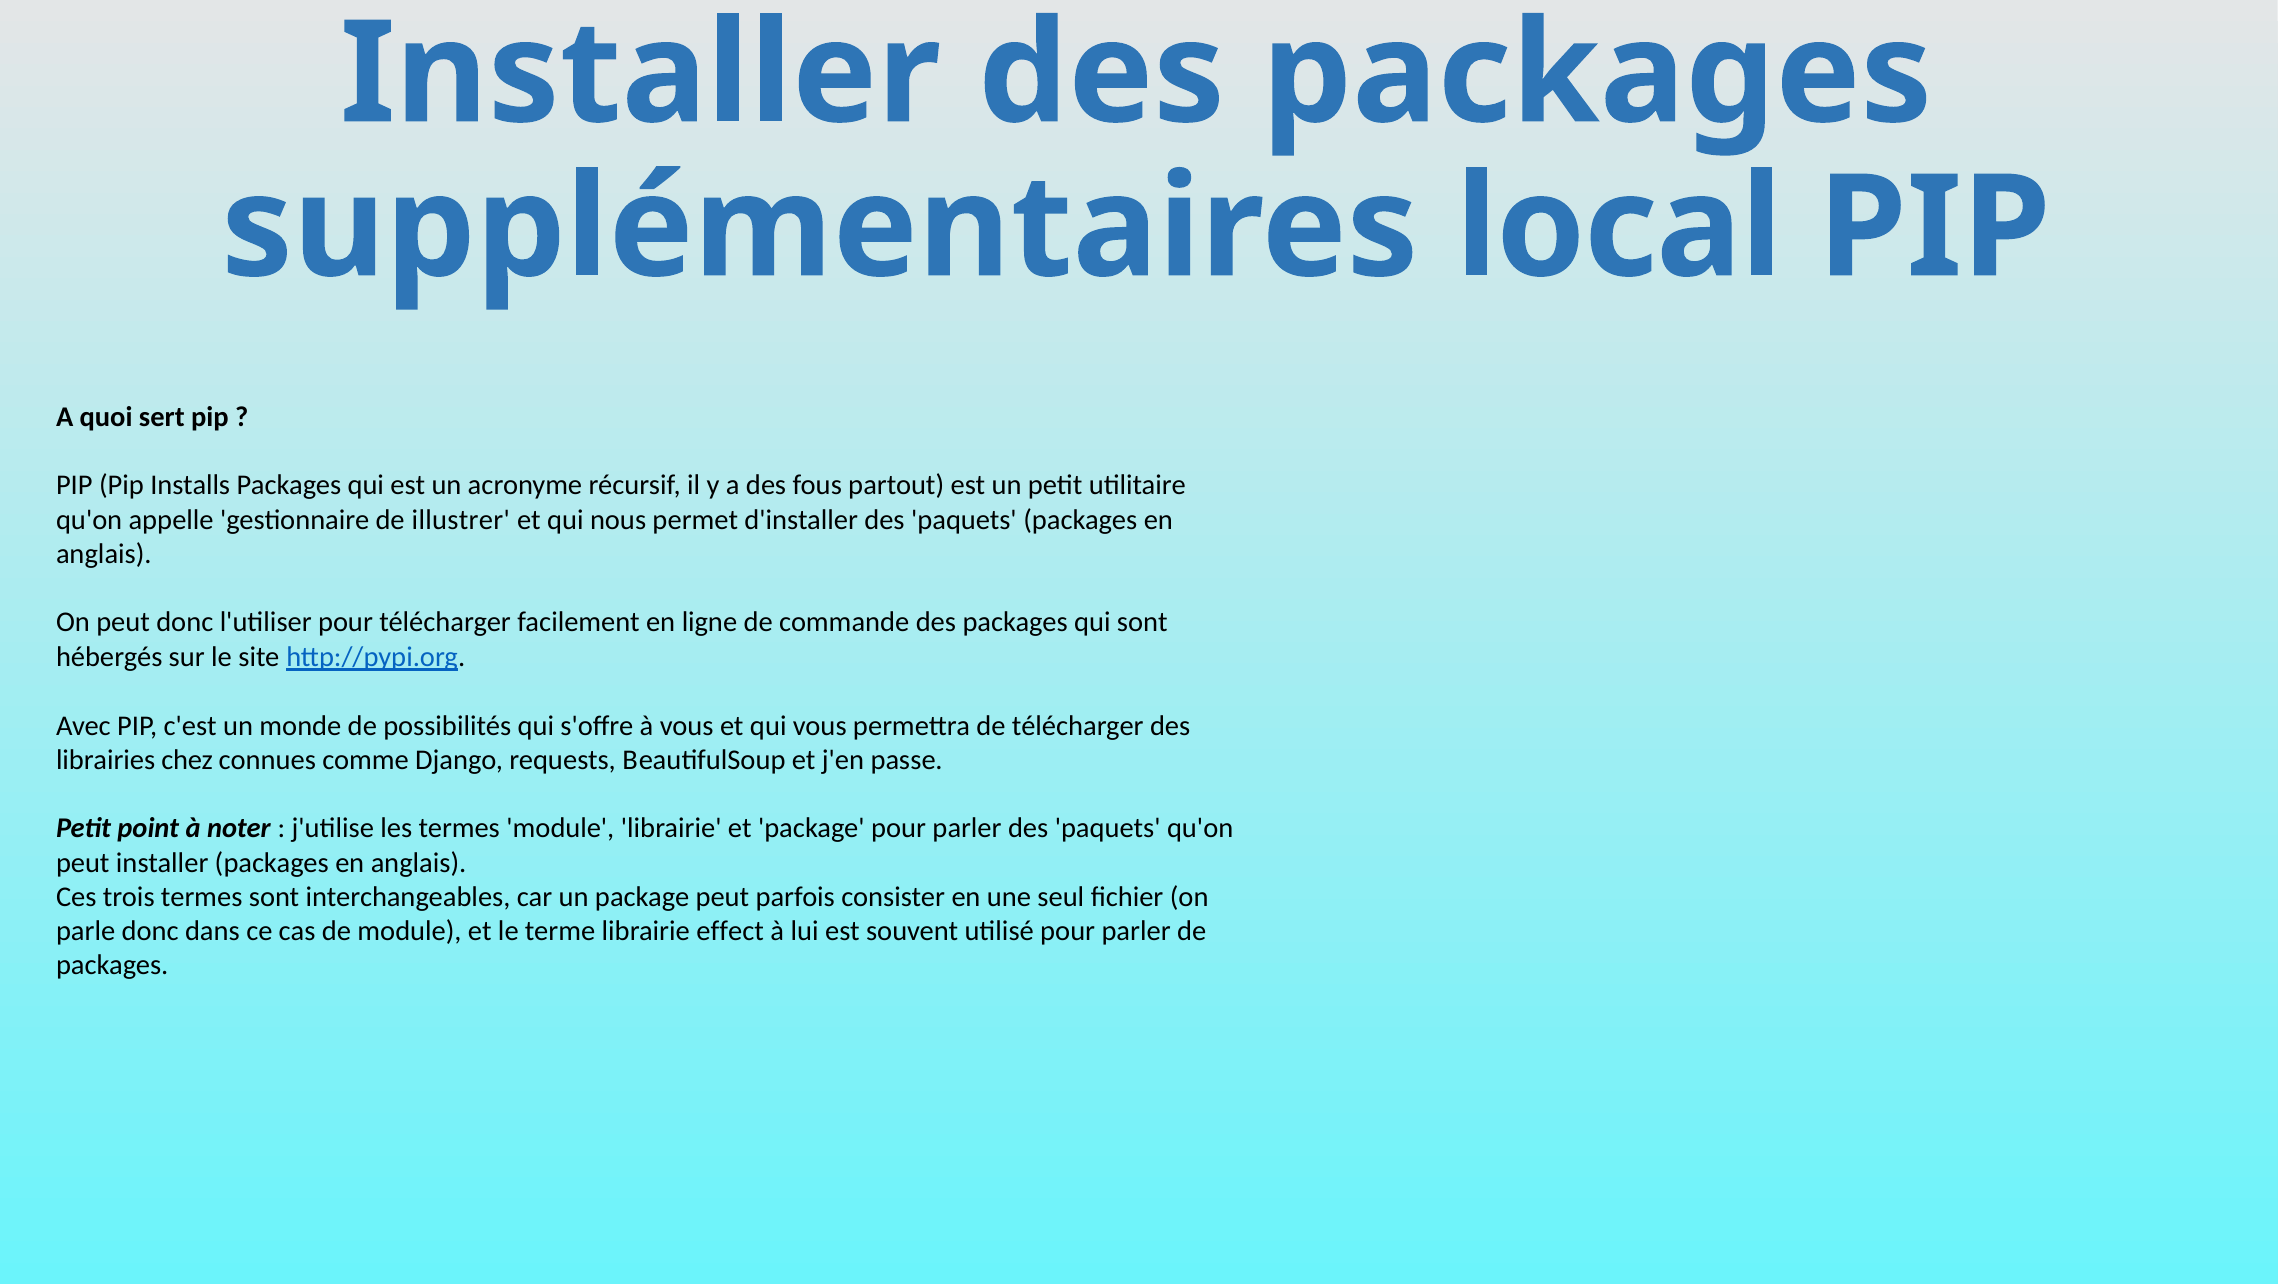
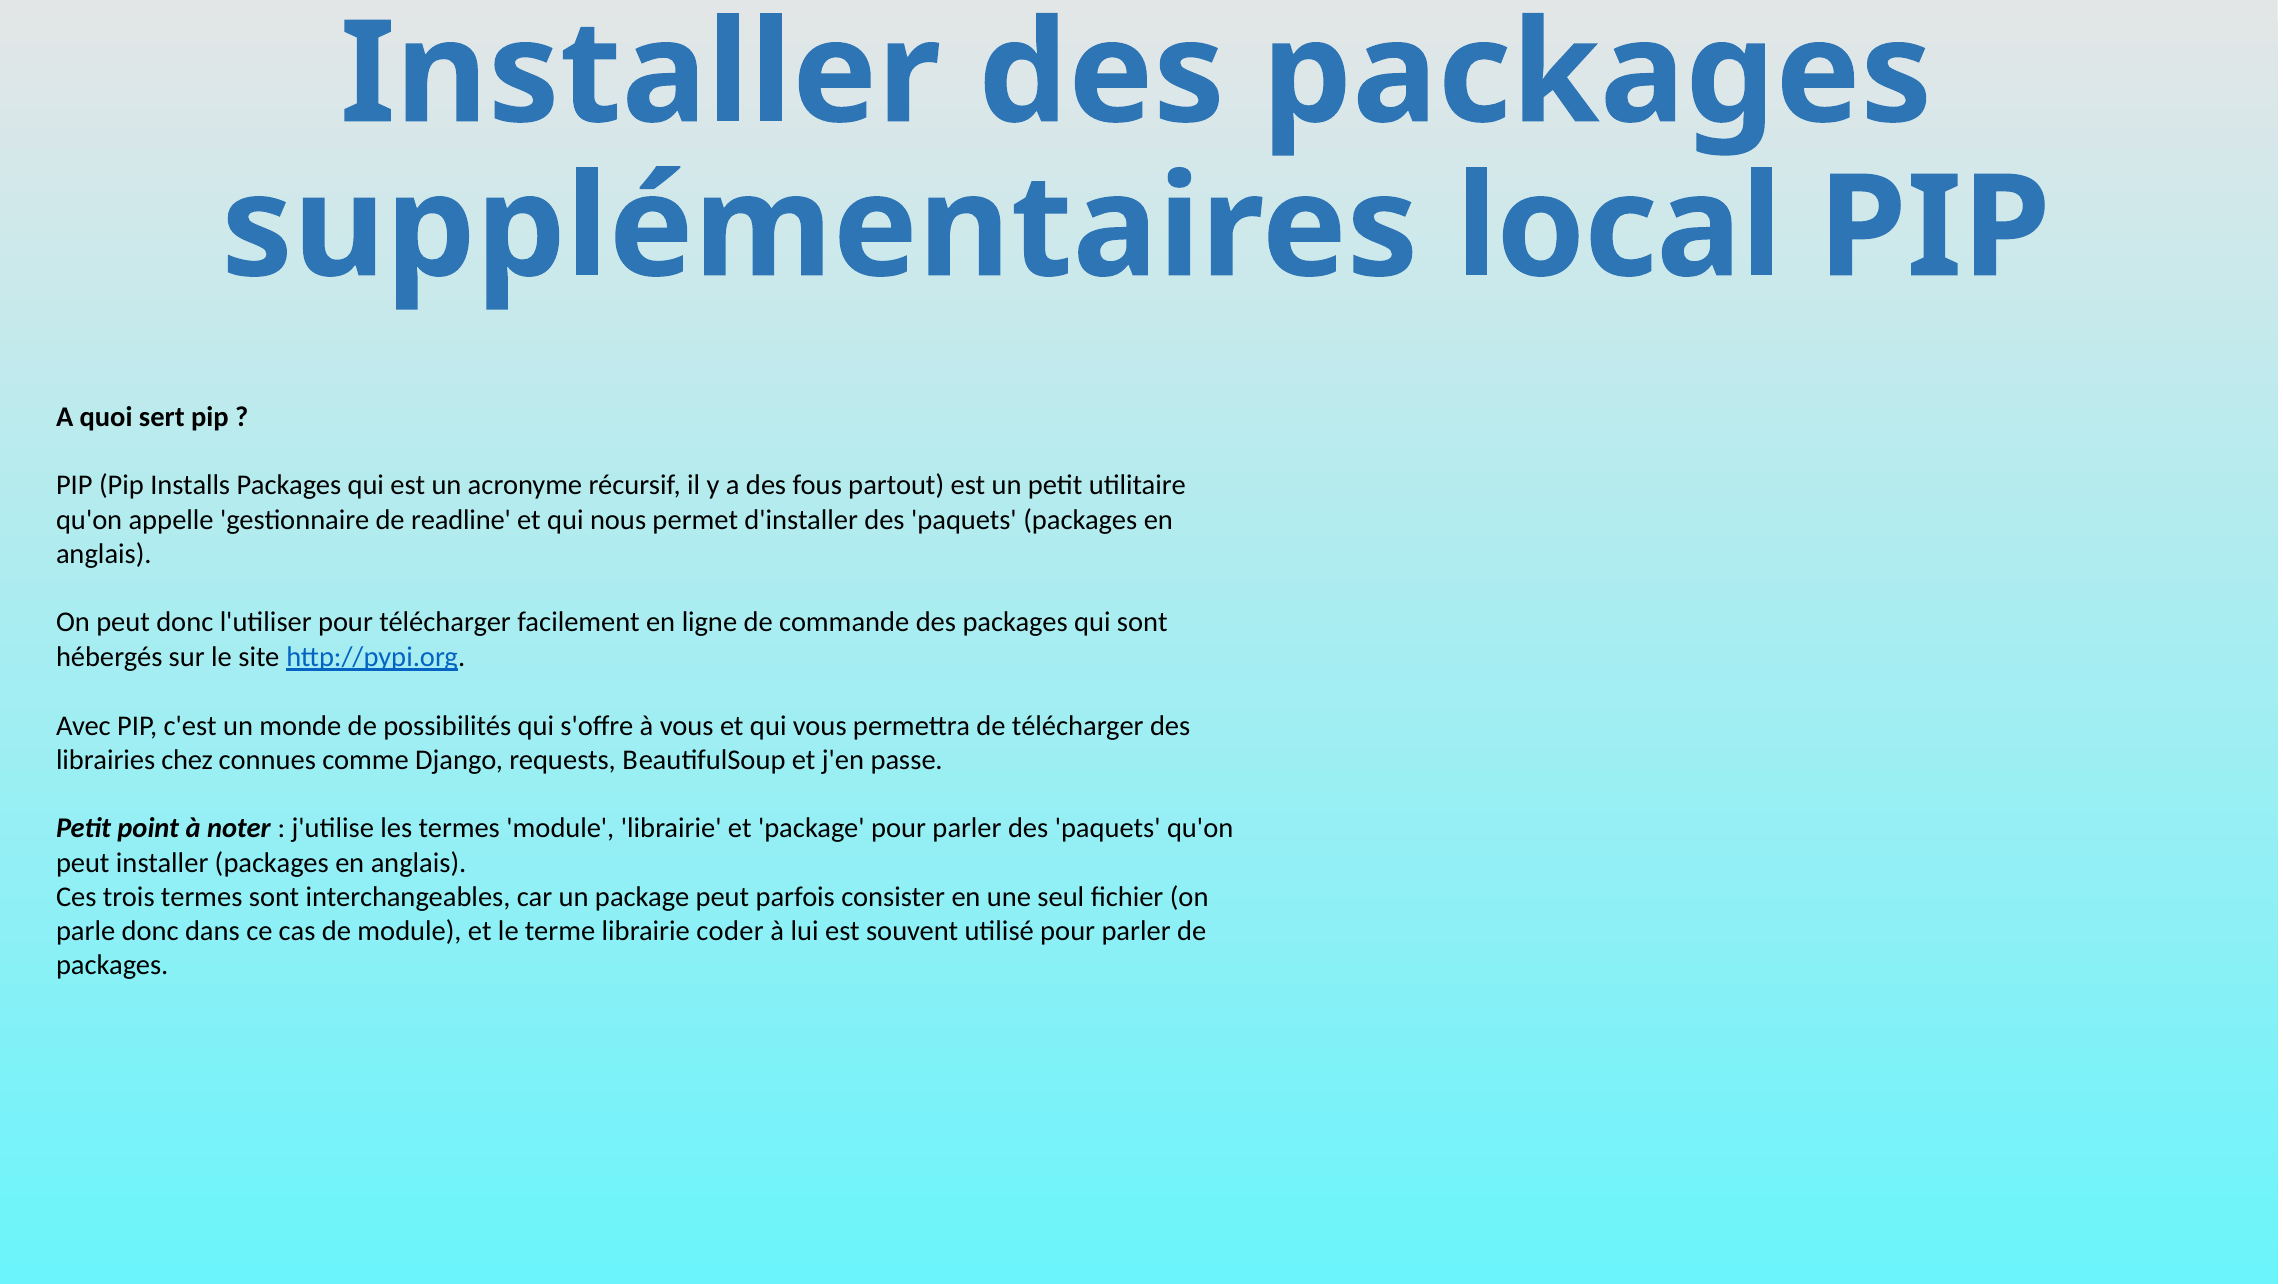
illustrer: illustrer -> readline
effect: effect -> coder
